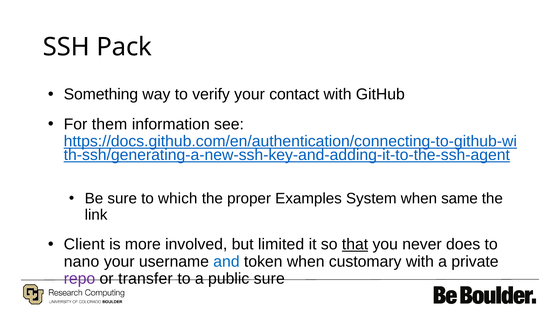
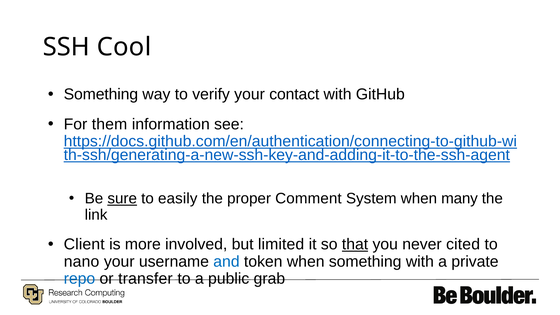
Pack: Pack -> Cool
sure at (122, 199) underline: none -> present
which: which -> easily
Examples: Examples -> Comment
same: same -> many
does: does -> cited
when customary: customary -> something
repo colour: purple -> blue
public sure: sure -> grab
